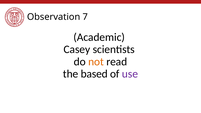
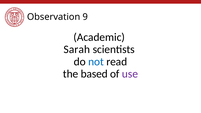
7: 7 -> 9
Casey: Casey -> Sarah
not colour: orange -> blue
